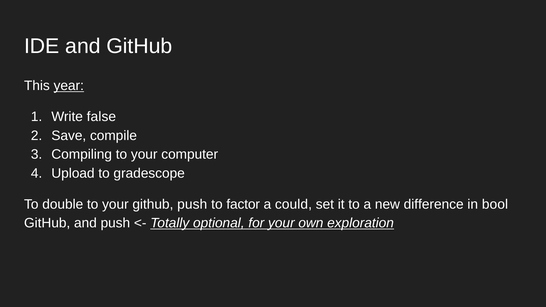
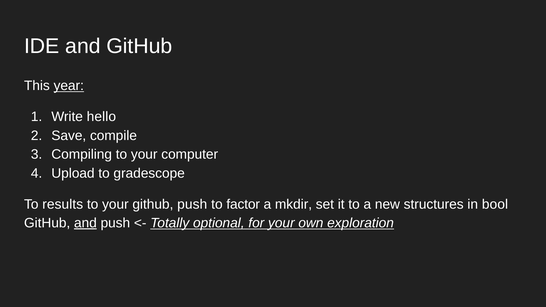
false: false -> hello
double: double -> results
could: could -> mkdir
difference: difference -> structures
and at (85, 223) underline: none -> present
